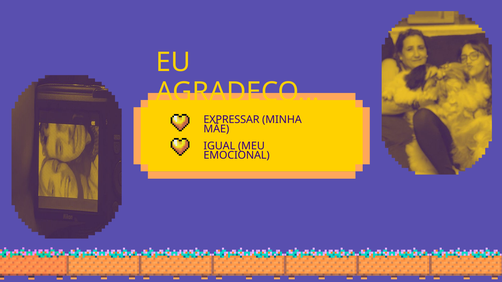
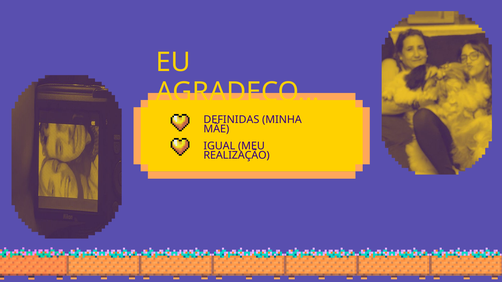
EXPRESSAR: EXPRESSAR -> DEFINIDAS
EMOCIONAL: EMOCIONAL -> REALIZAÇÃO
